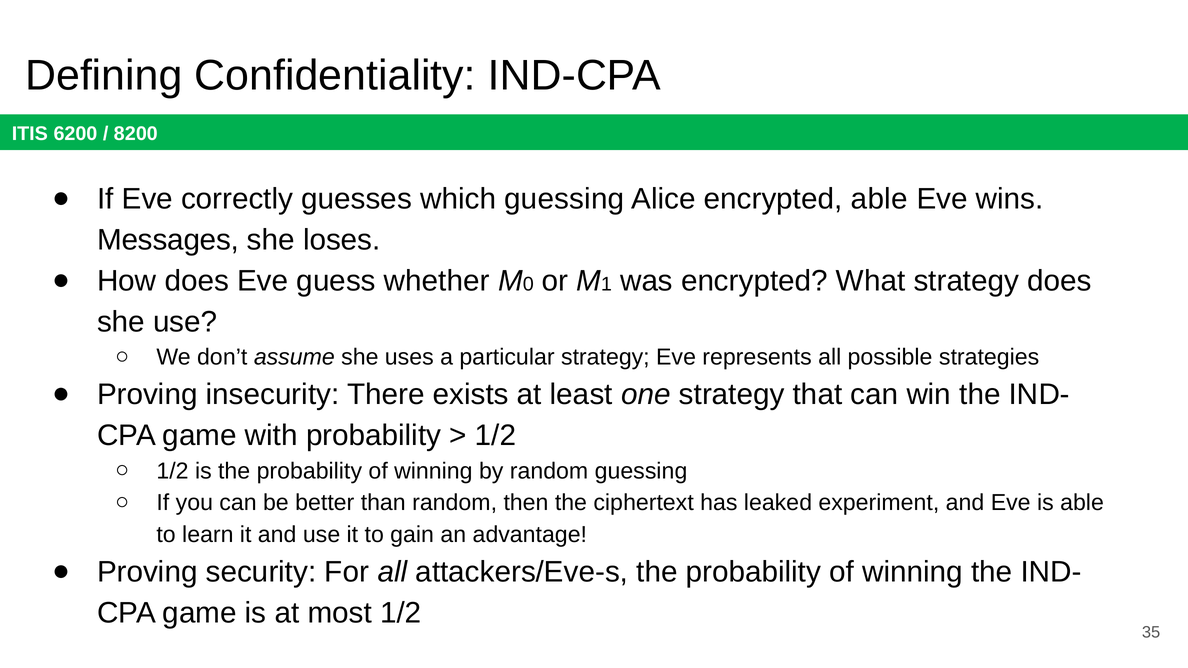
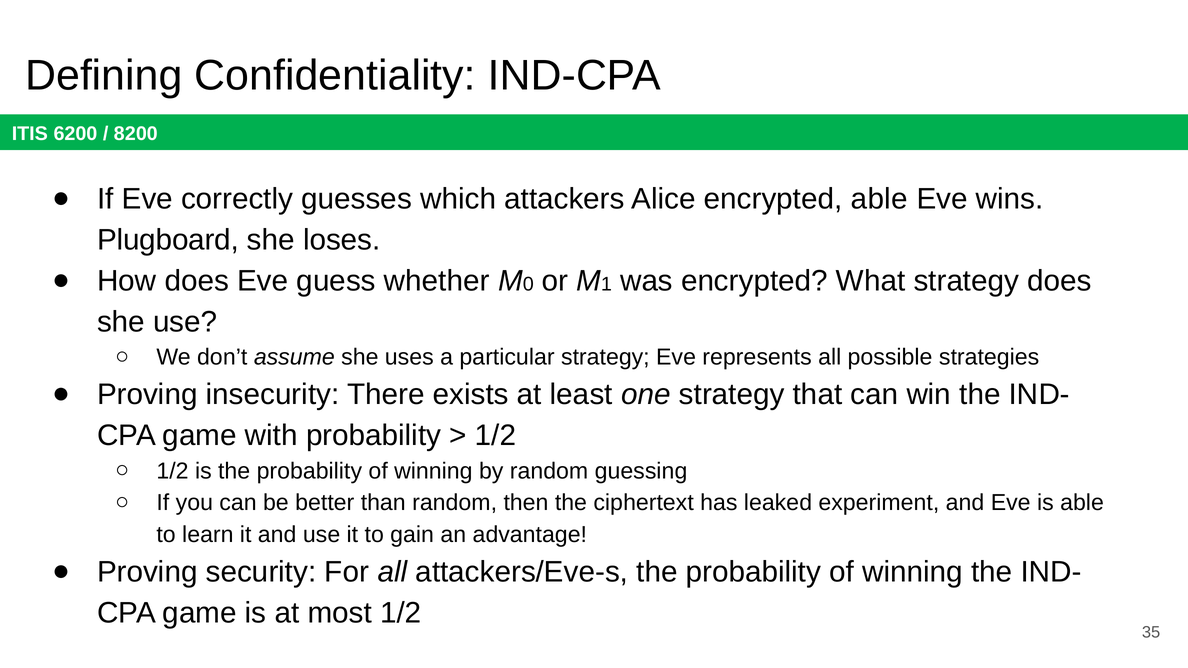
which guessing: guessing -> attackers
Messages: Messages -> Plugboard
